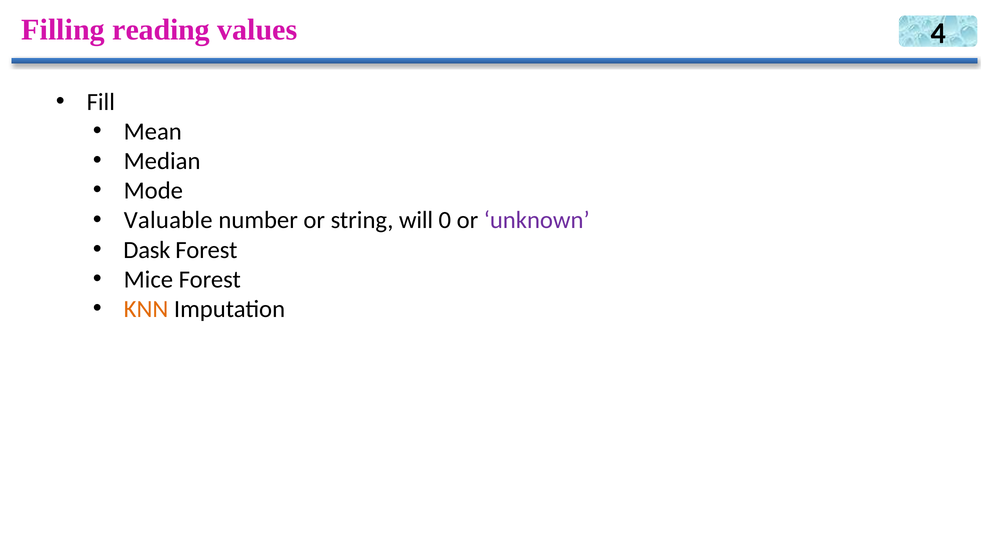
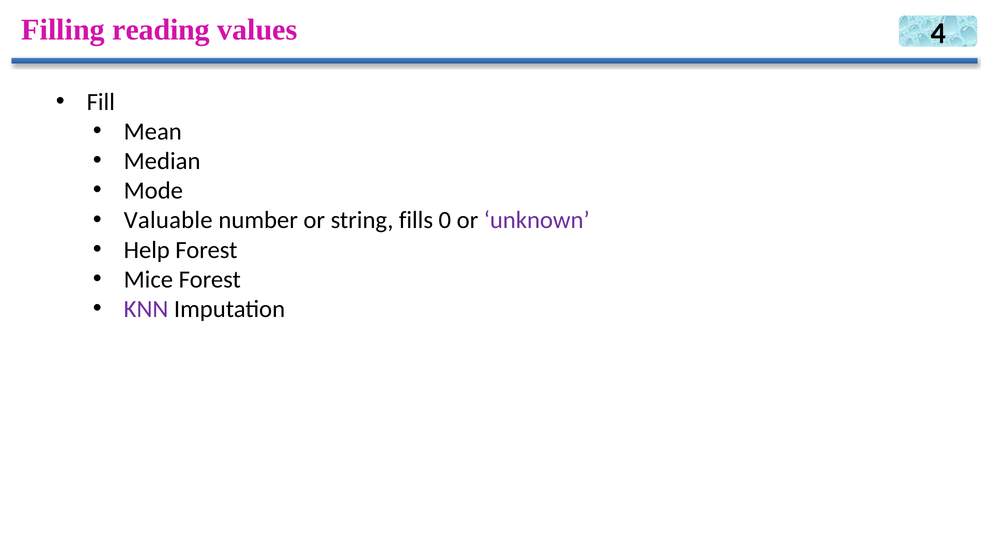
will: will -> fills
Dask: Dask -> Help
KNN colour: orange -> purple
